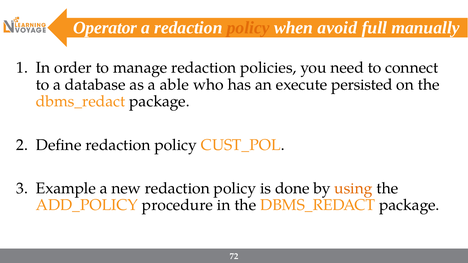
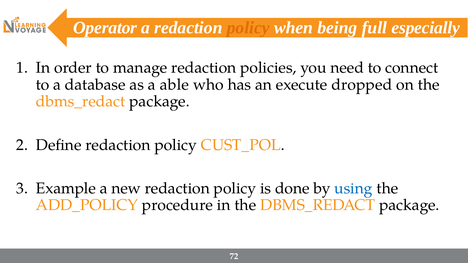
avoid: avoid -> being
manually: manually -> especially
persisted: persisted -> dropped
using colour: orange -> blue
